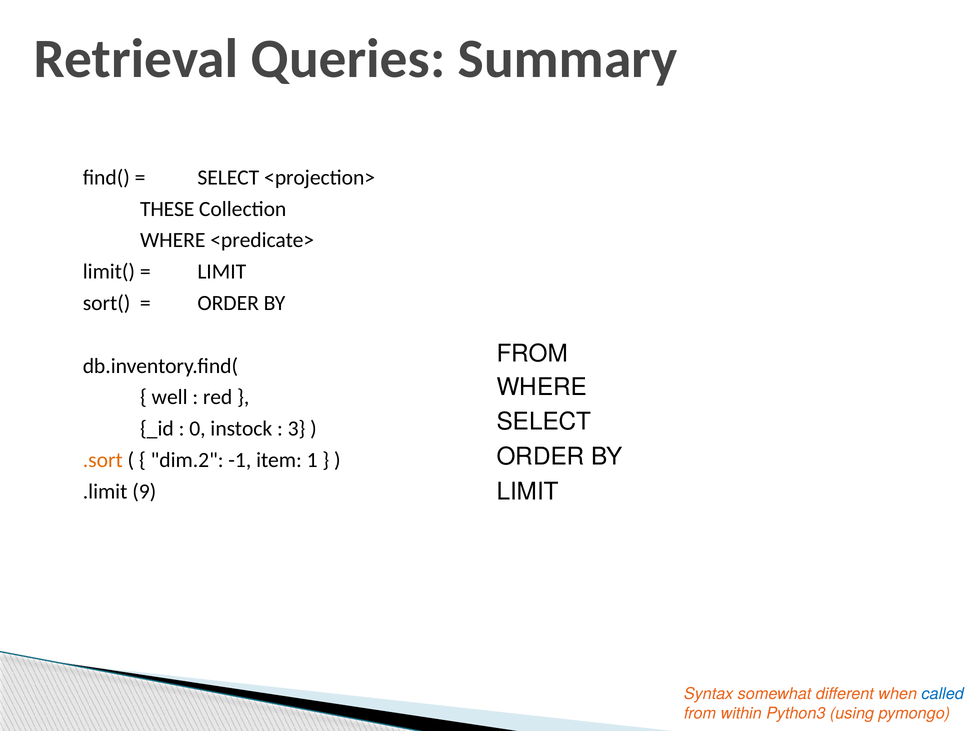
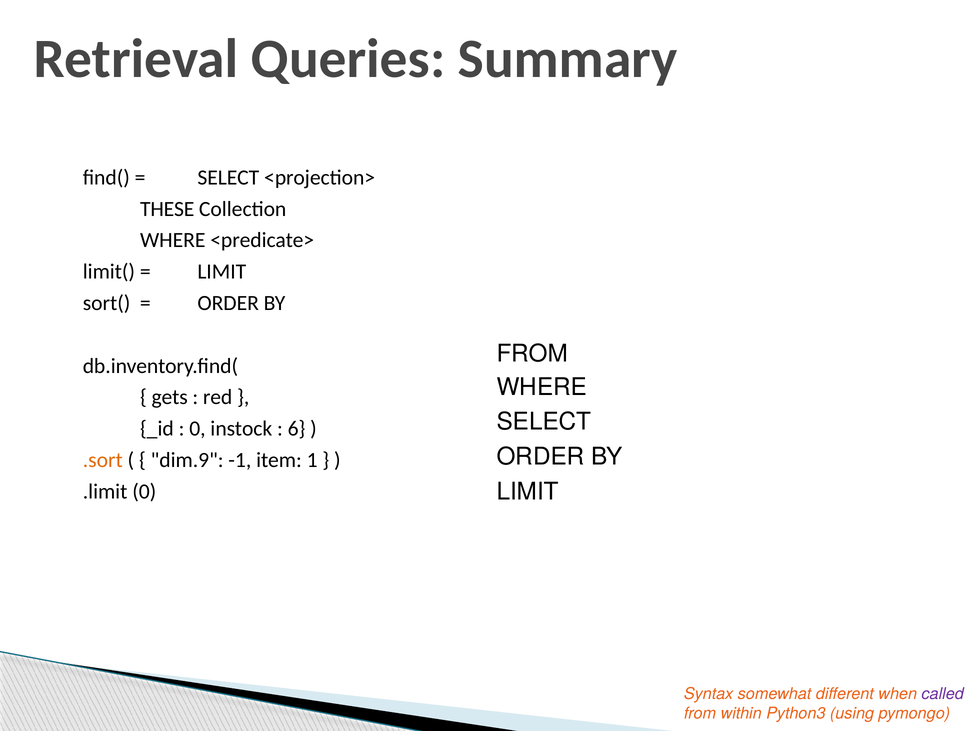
well: well -> gets
3: 3 -> 6
dim.2: dim.2 -> dim.9
.limit 9: 9 -> 0
called colour: blue -> purple
